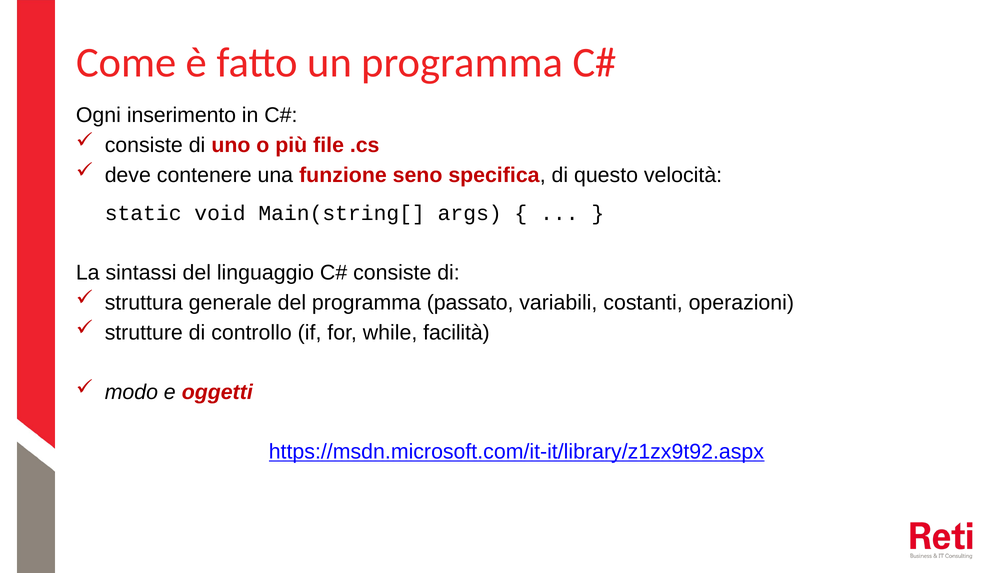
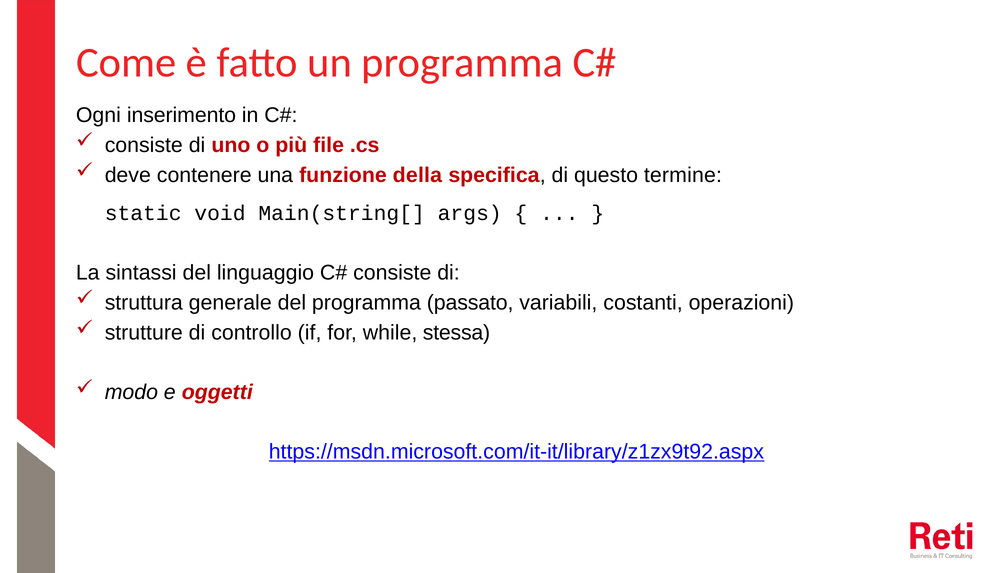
seno: seno -> della
velocità: velocità -> termine
facilità: facilità -> stessa
